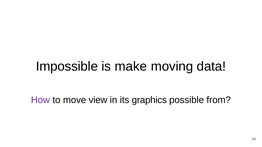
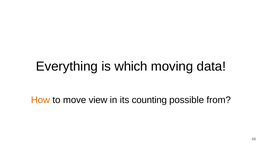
Impossible: Impossible -> Everything
make: make -> which
How colour: purple -> orange
graphics: graphics -> counting
